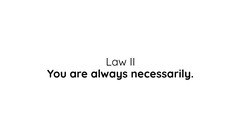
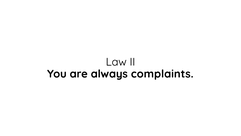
necessarily: necessarily -> complaints
